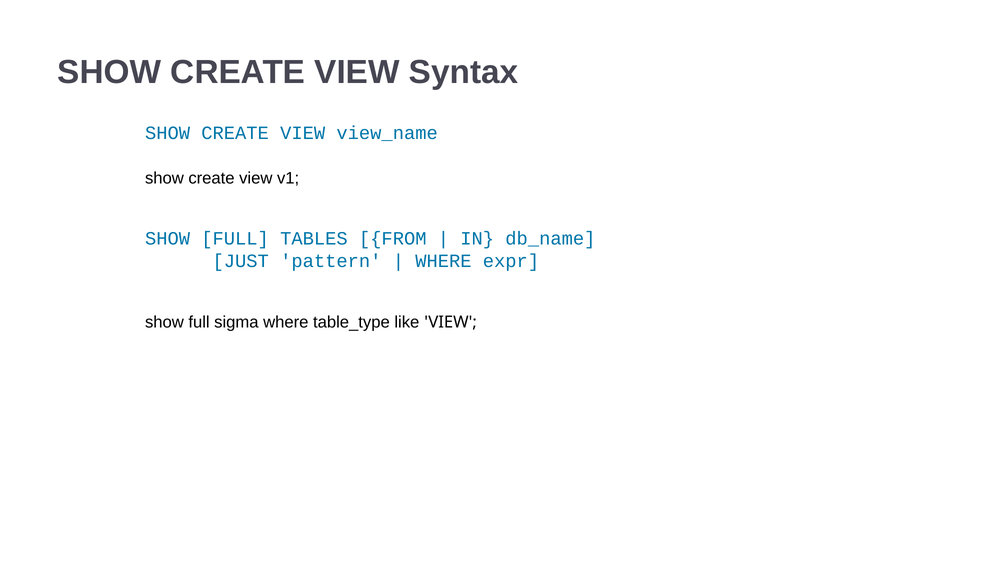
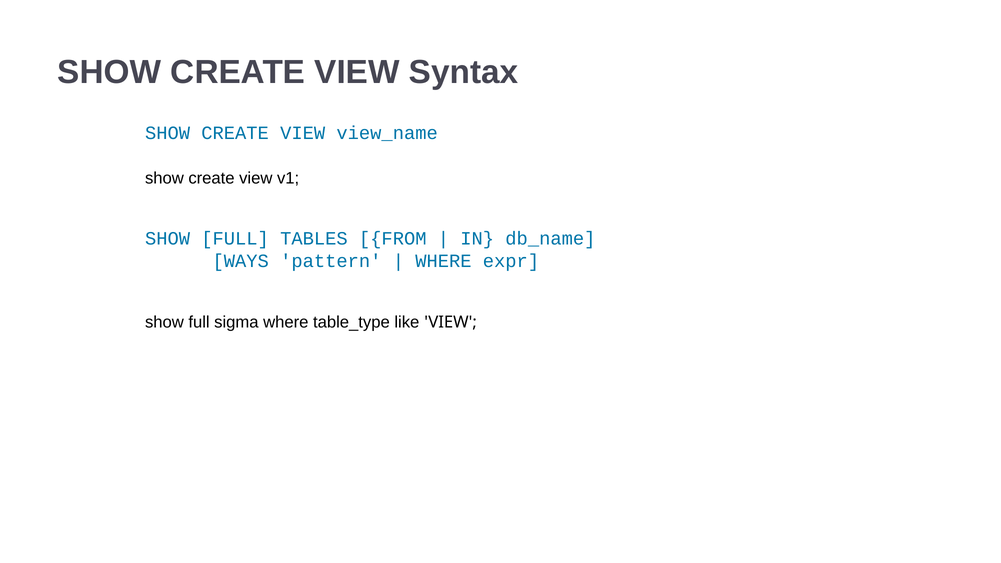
JUST: JUST -> WAYS
